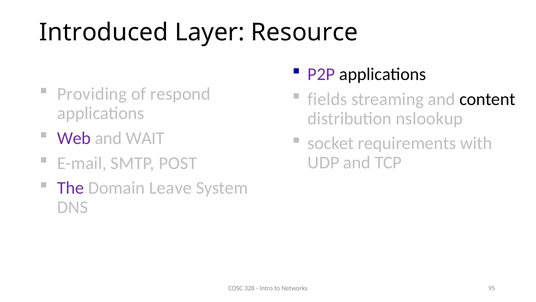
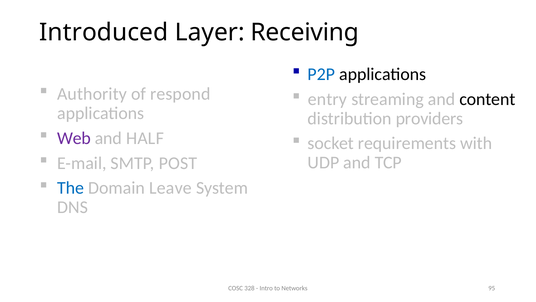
Resource: Resource -> Receiving
P2P colour: purple -> blue
Providing: Providing -> Authority
fields: fields -> entry
nslookup: nslookup -> providers
WAIT: WAIT -> HALF
The colour: purple -> blue
